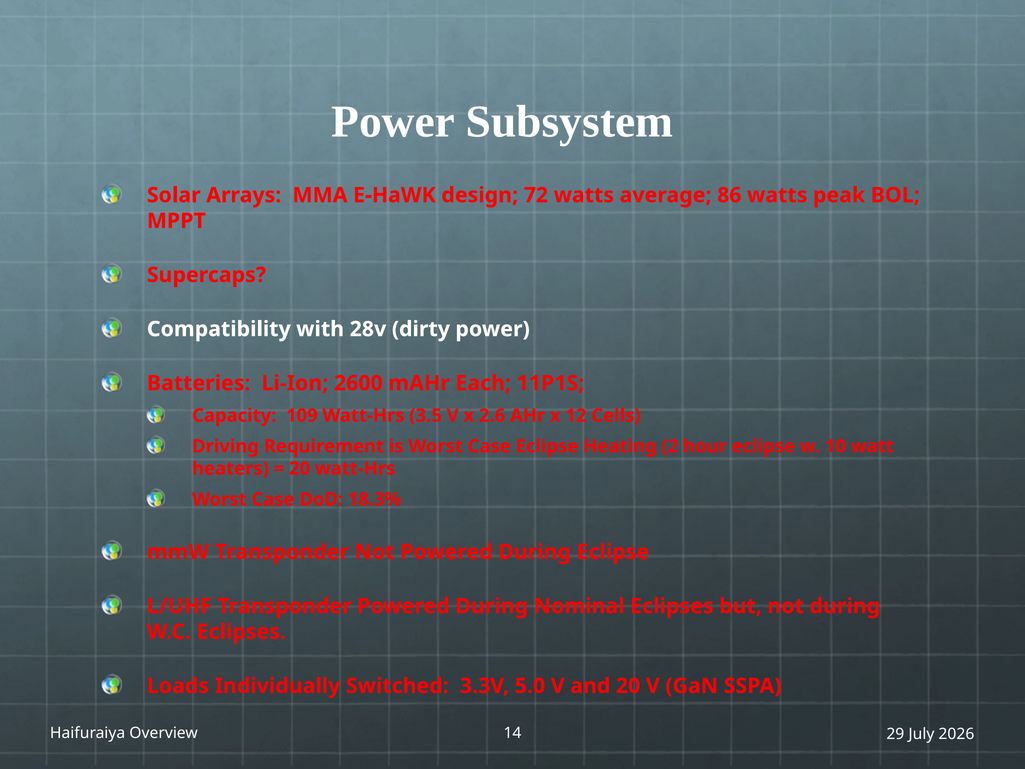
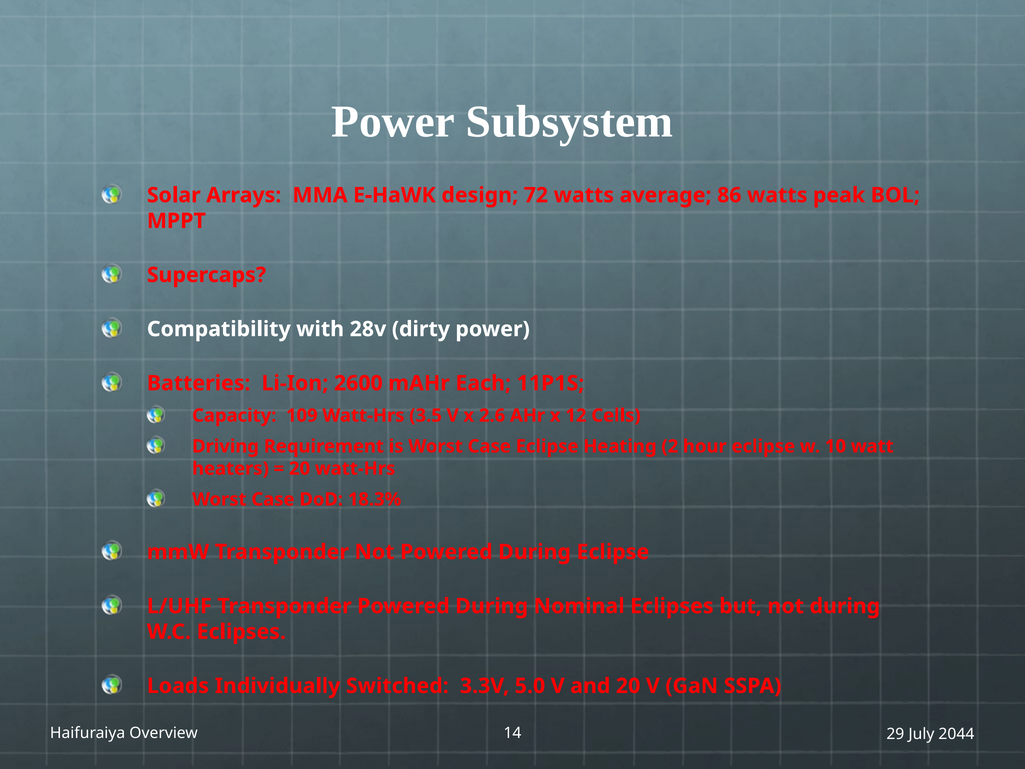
2026: 2026 -> 2044
